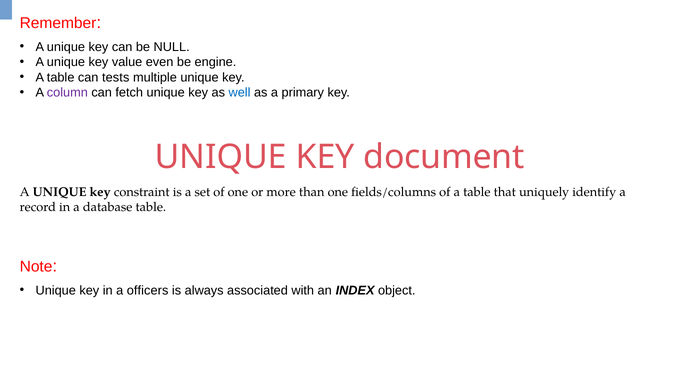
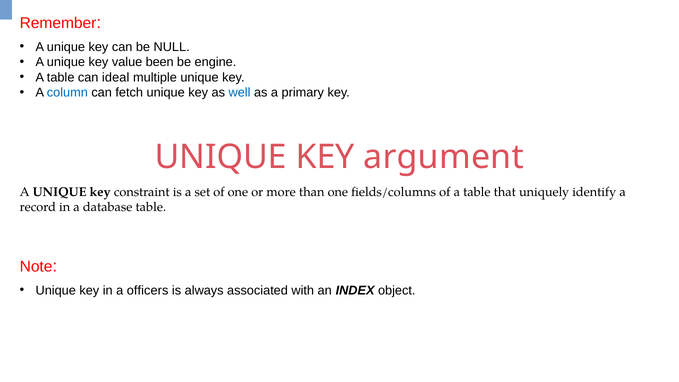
even: even -> been
tests: tests -> ideal
column colour: purple -> blue
document: document -> argument
